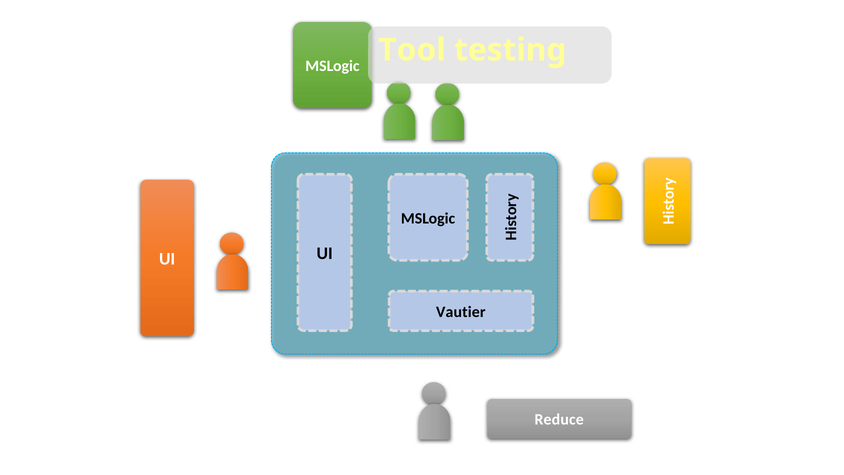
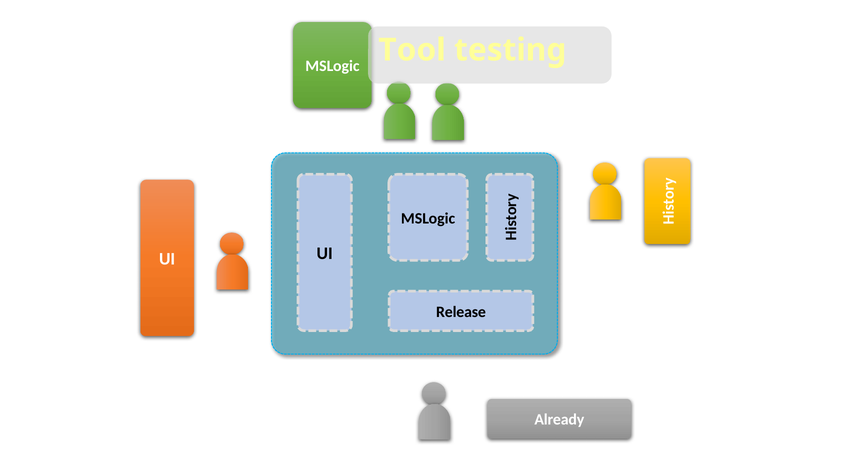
Vautier: Vautier -> Release
Reduce: Reduce -> Already
